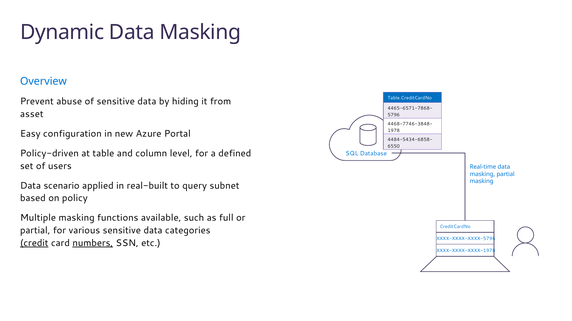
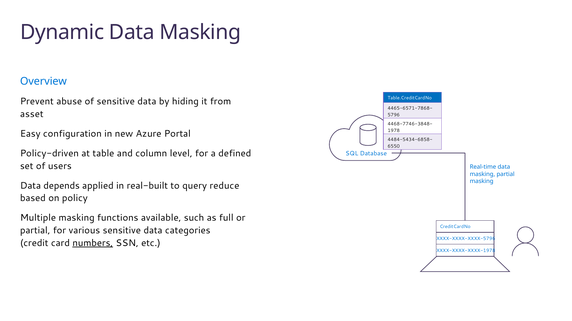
scenario: scenario -> depends
subnet: subnet -> reduce
credit underline: present -> none
